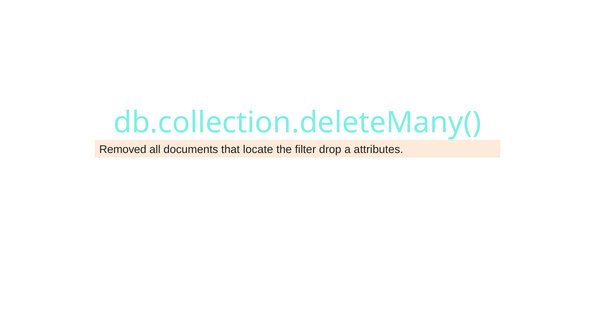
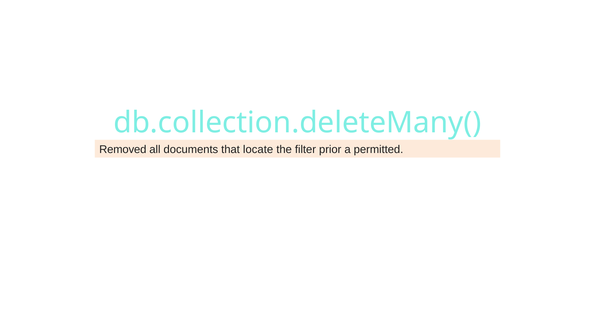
drop: drop -> prior
attributes: attributes -> permitted
